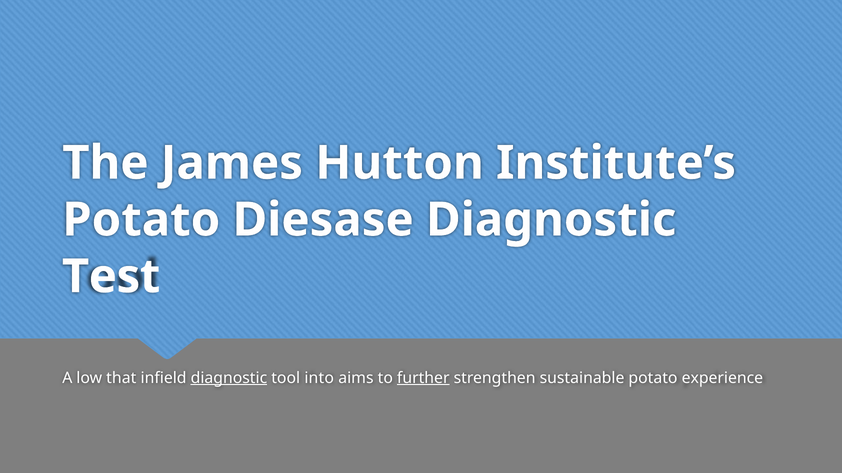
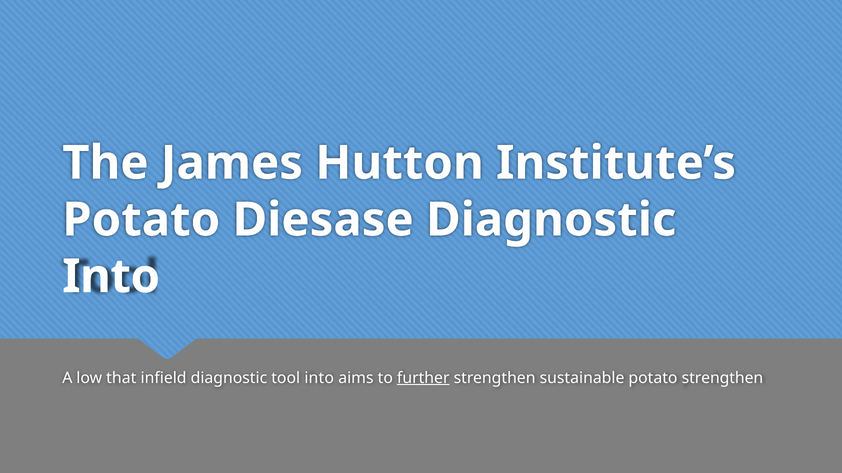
Test at (111, 277): Test -> Into
diagnostic at (229, 378) underline: present -> none
potato experience: experience -> strengthen
